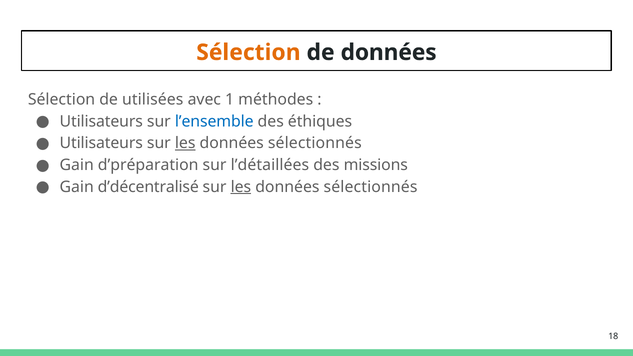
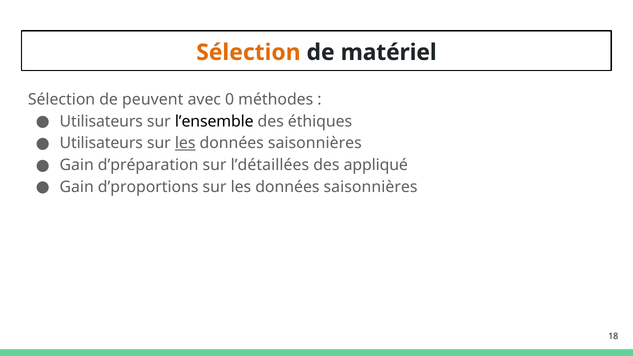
de données: données -> matériel
utilisées: utilisées -> peuvent
1: 1 -> 0
l’ensemble colour: blue -> black
sélectionnés at (315, 143): sélectionnés -> saisonnières
missions: missions -> appliqué
d’décentralisé: d’décentralisé -> d’proportions
les at (241, 187) underline: present -> none
sélectionnés at (371, 187): sélectionnés -> saisonnières
